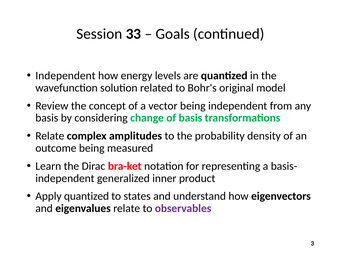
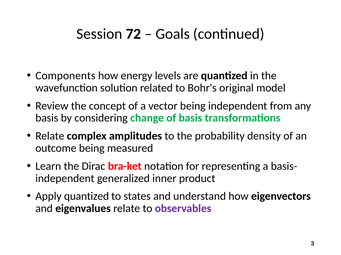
33: 33 -> 72
Independent at (65, 76): Independent -> Components
